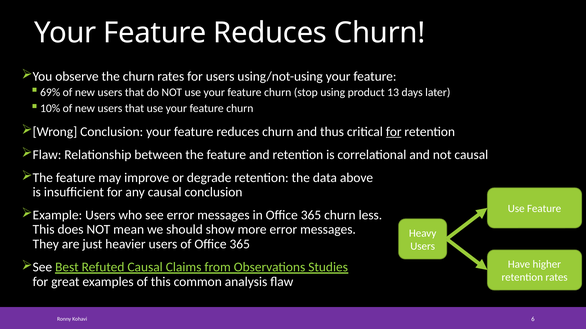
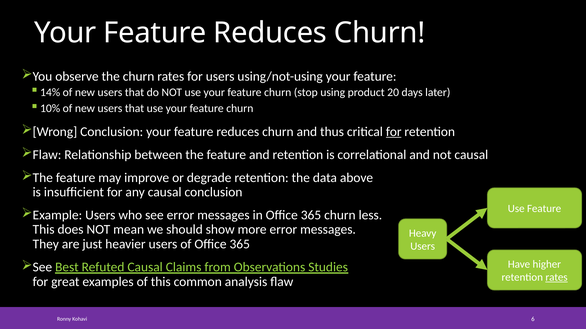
69%: 69% -> 14%
13: 13 -> 20
rates at (557, 278) underline: none -> present
